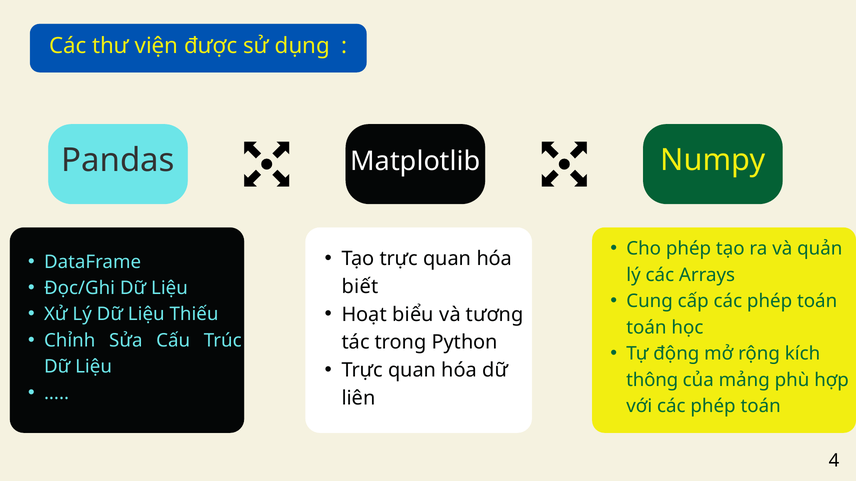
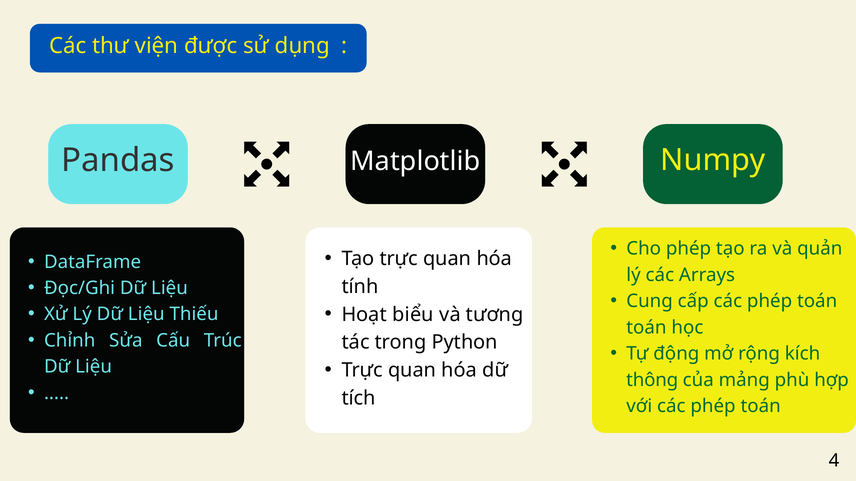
biết: biết -> tính
liên: liên -> tích
